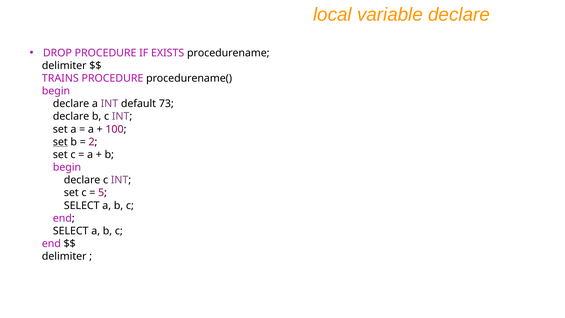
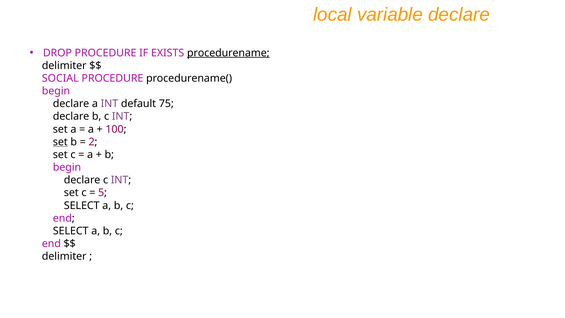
procedurename underline: none -> present
TRAINS: TRAINS -> SOCIAL
73: 73 -> 75
